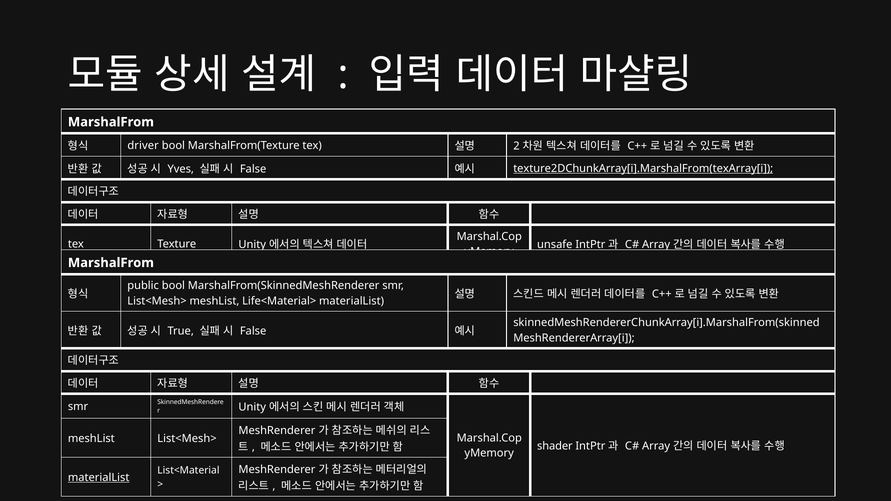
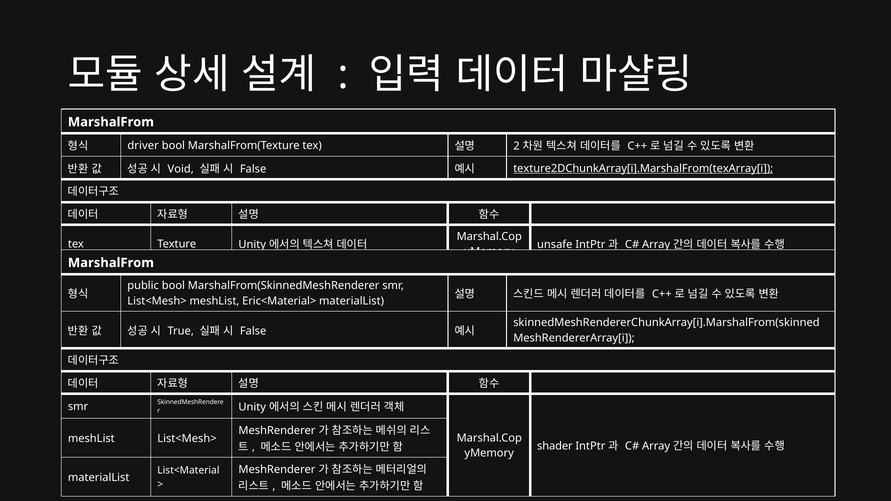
Yves: Yves -> Void
Life<Material>: Life<Material> -> Eric<Material>
materialList at (99, 478) underline: present -> none
